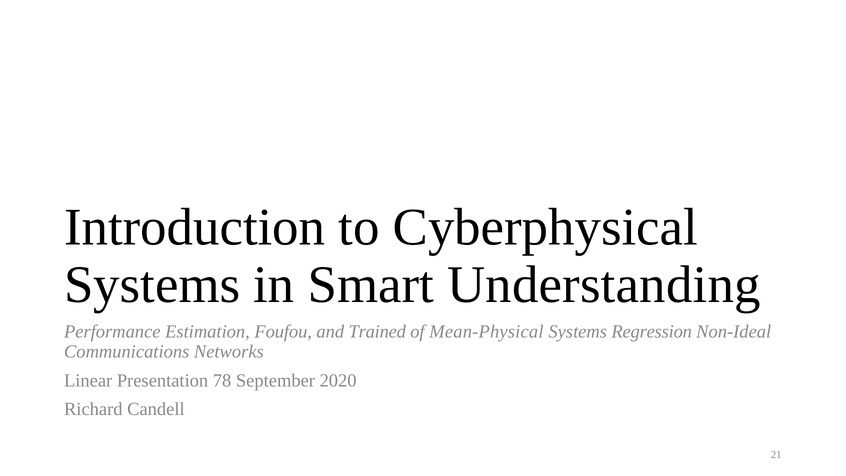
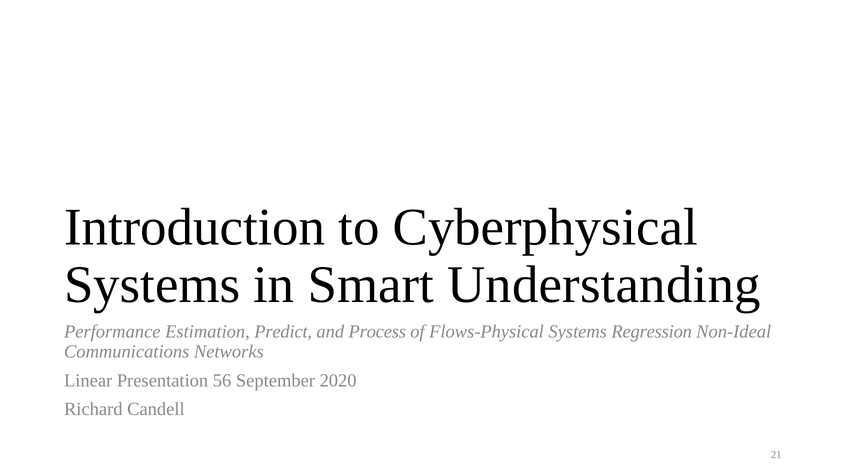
Foufou: Foufou -> Predict
Trained: Trained -> Process
Mean-Physical: Mean-Physical -> Flows-Physical
78: 78 -> 56
